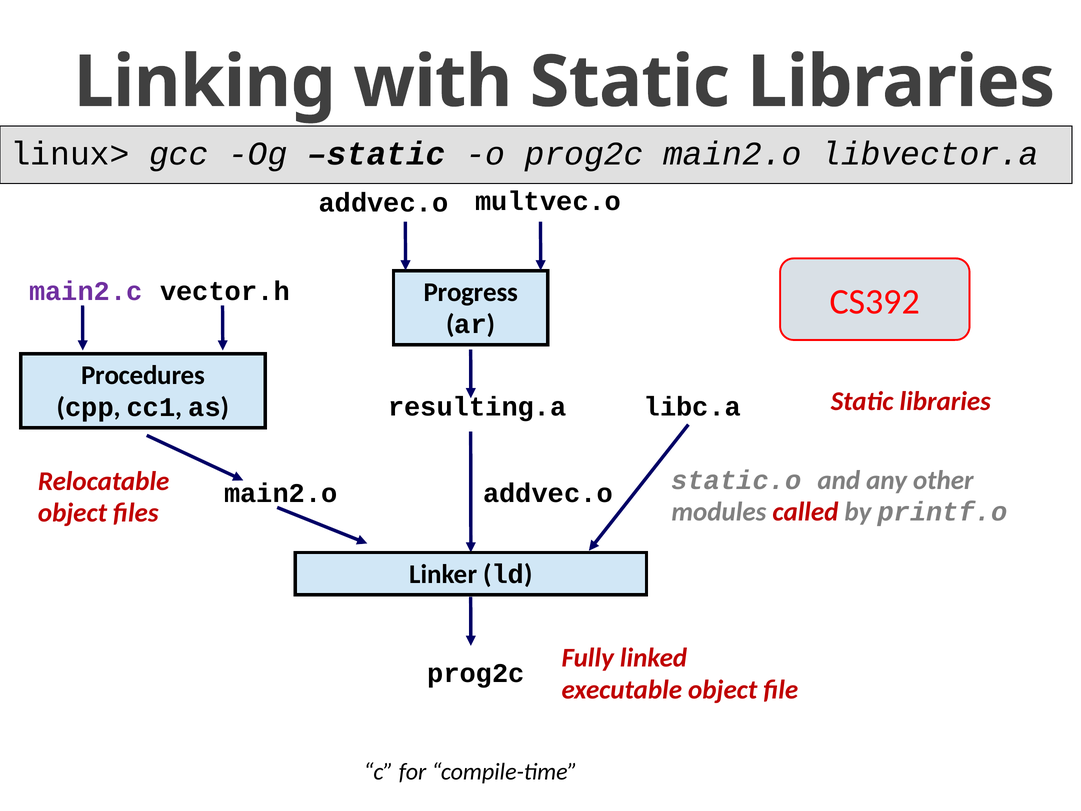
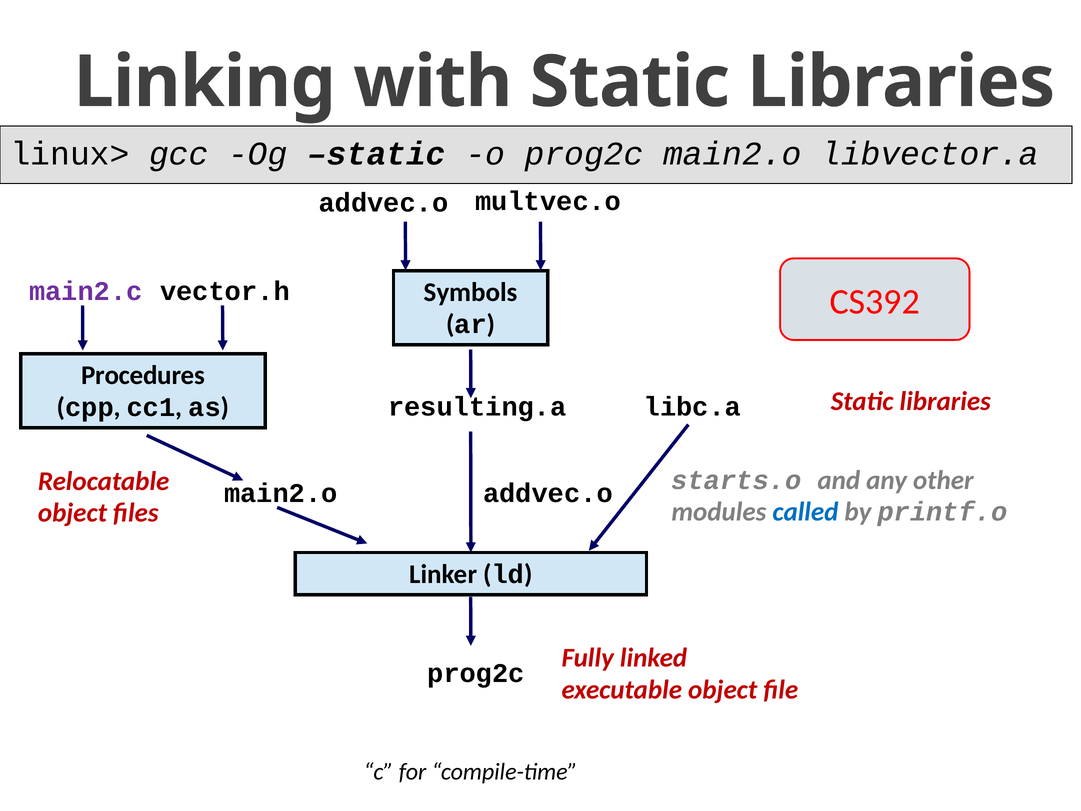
Progress: Progress -> Symbols
static.o: static.o -> starts.o
called colour: red -> blue
